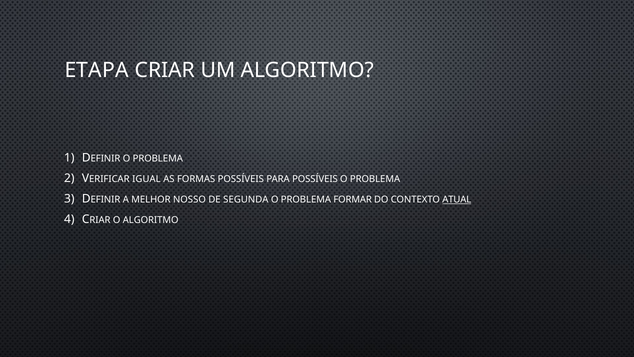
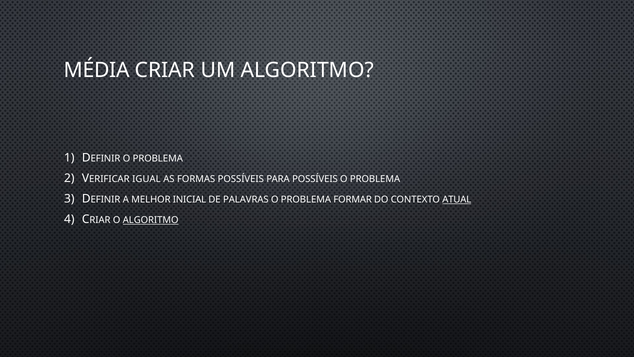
ETAPA: ETAPA -> MÉDIA
NOSSO: NOSSO -> INICIAL
SEGUNDA: SEGUNDA -> PALAVRAS
ALGORITMO at (151, 220) underline: none -> present
